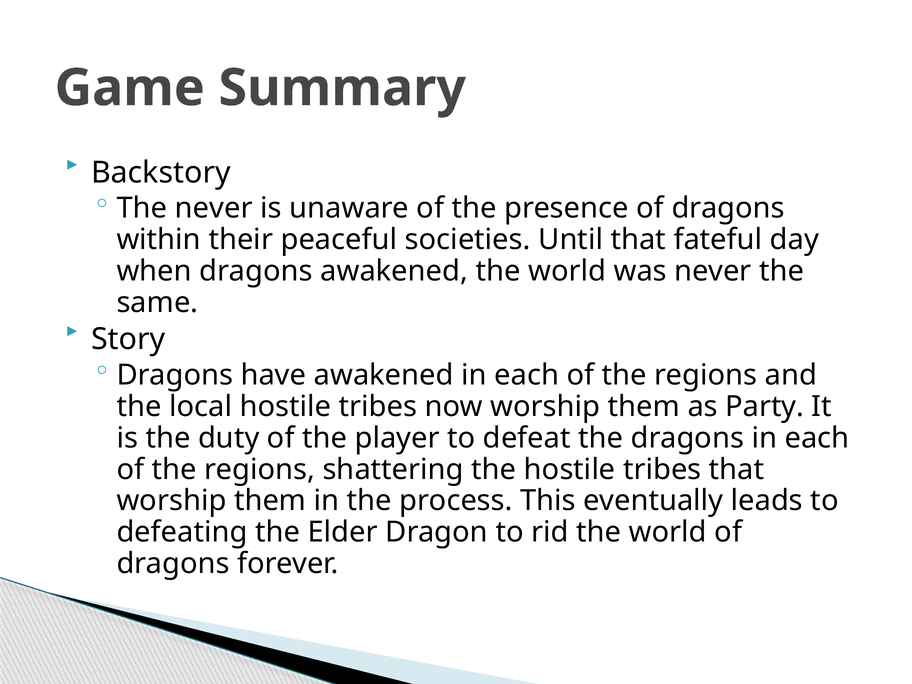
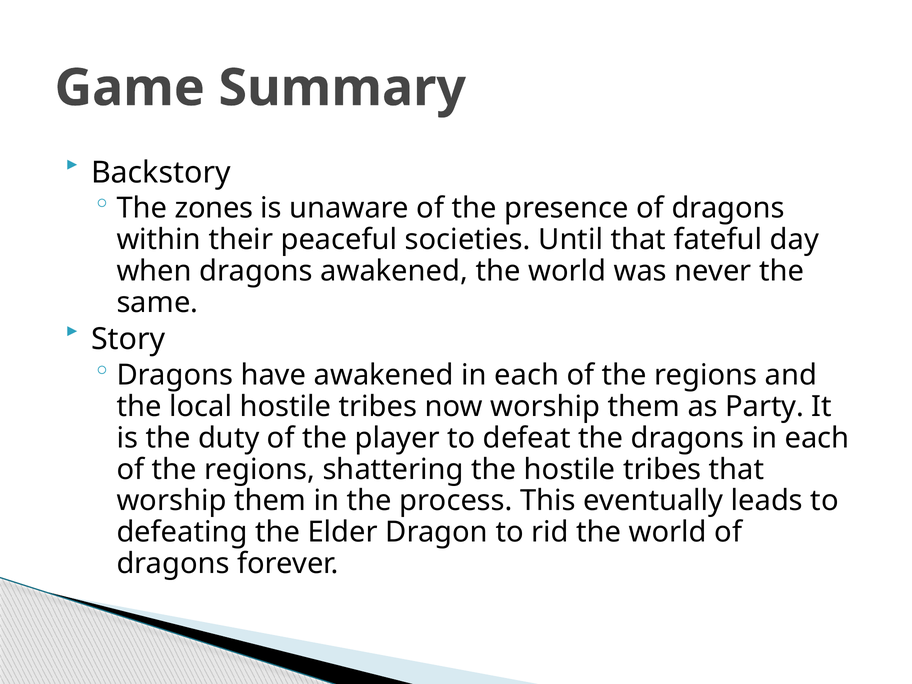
The never: never -> zones
